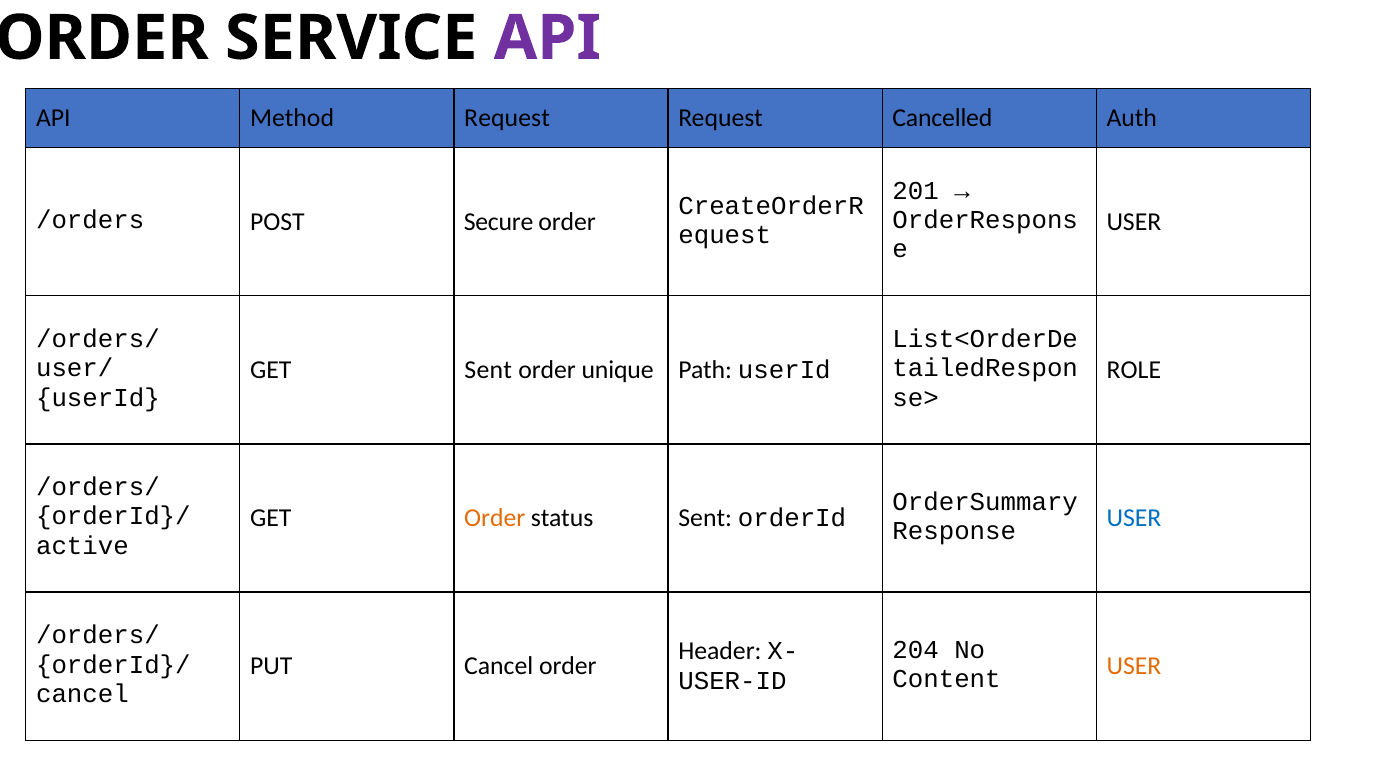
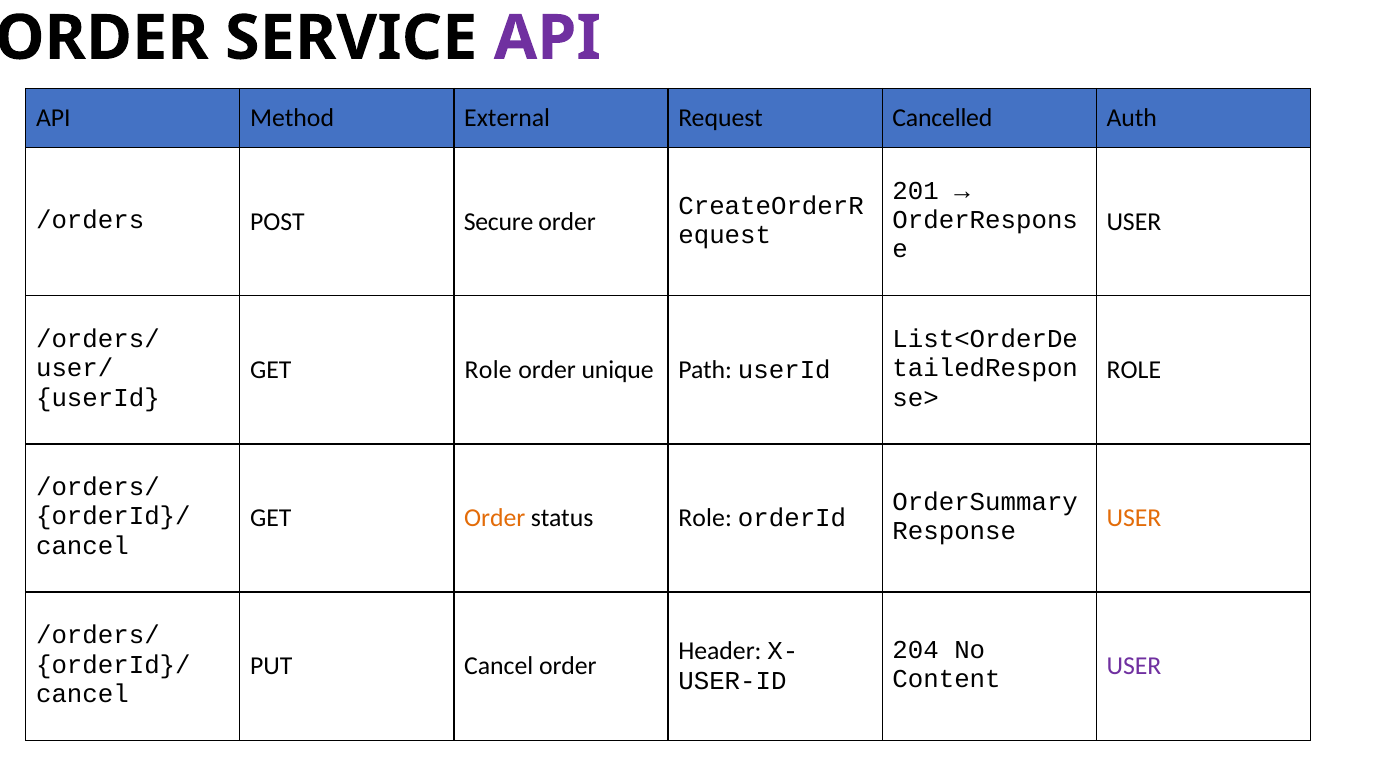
Method Request: Request -> External
GET Sent: Sent -> Role
status Sent: Sent -> Role
USER at (1134, 518) colour: blue -> orange
active at (82, 546): active -> cancel
USER at (1134, 666) colour: orange -> purple
